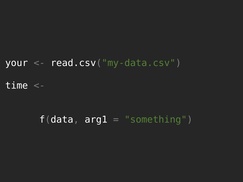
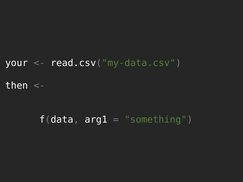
time: time -> then
